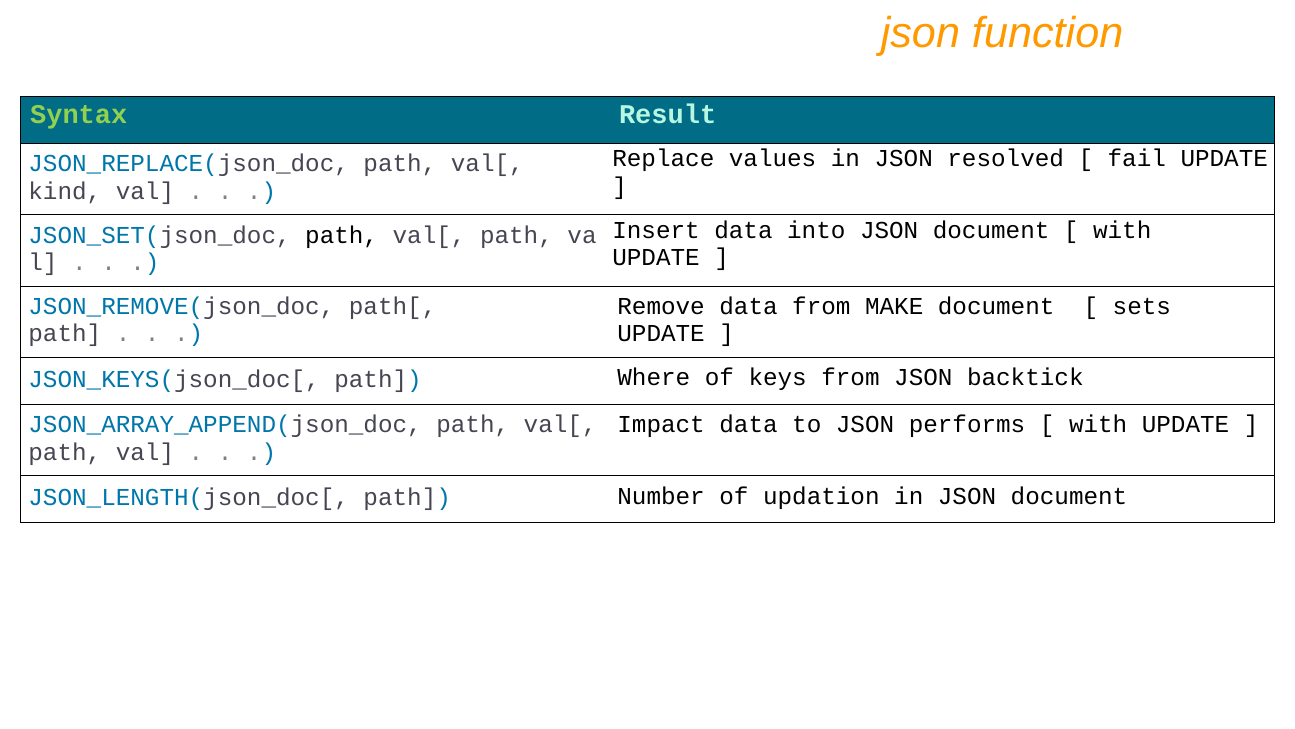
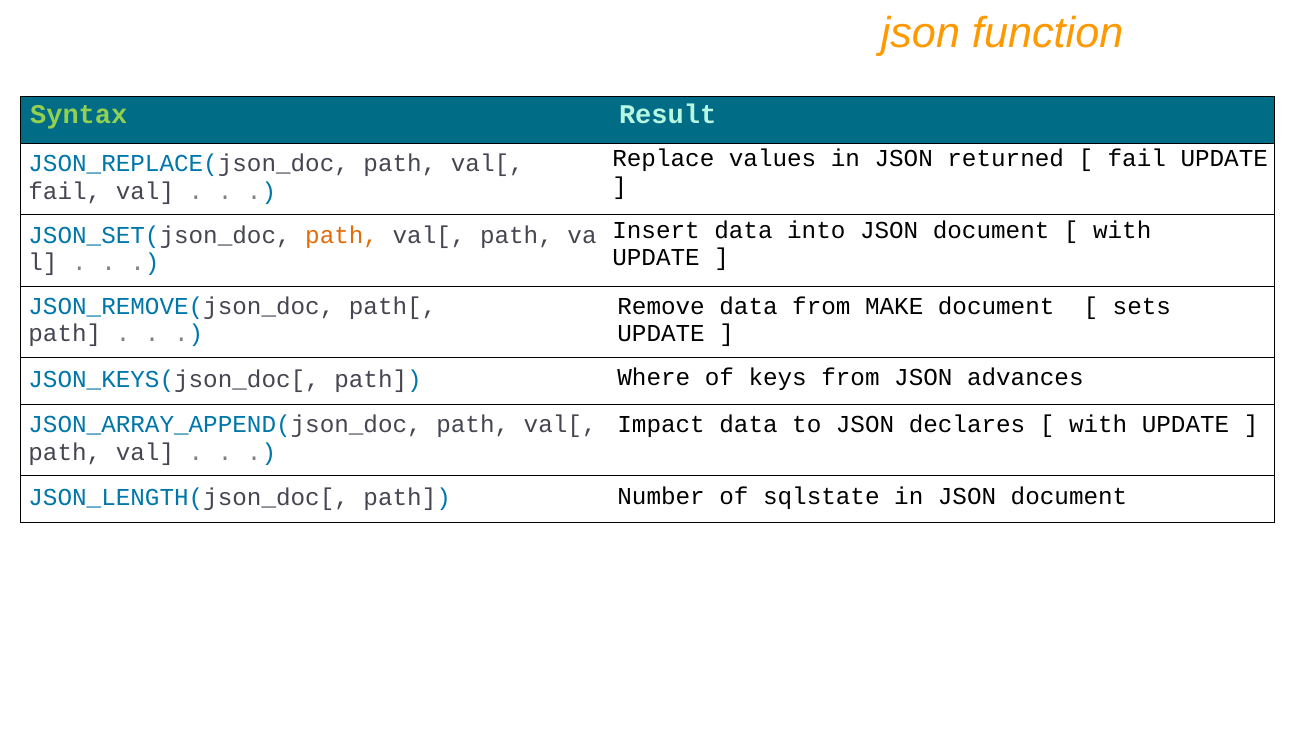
resolved: resolved -> returned
kind at (65, 191): kind -> fail
path at (342, 235) colour: black -> orange
backtick: backtick -> advances
performs: performs -> declares
updation: updation -> sqlstate
